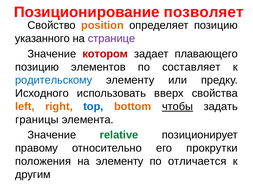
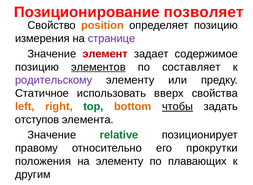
указанного: указанного -> измерения
котором: котором -> элемент
плавающего: плавающего -> содержимое
элементов underline: none -> present
родительскому colour: blue -> purple
Исходного: Исходного -> Статичное
top colour: blue -> green
границы: границы -> отступов
отличается: отличается -> плавающих
